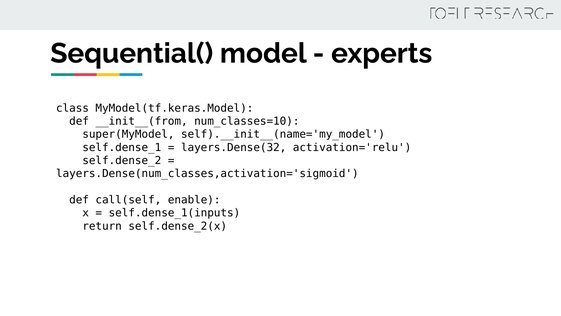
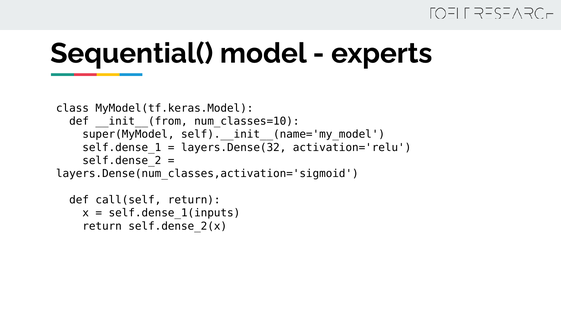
call(self enable: enable -> return
